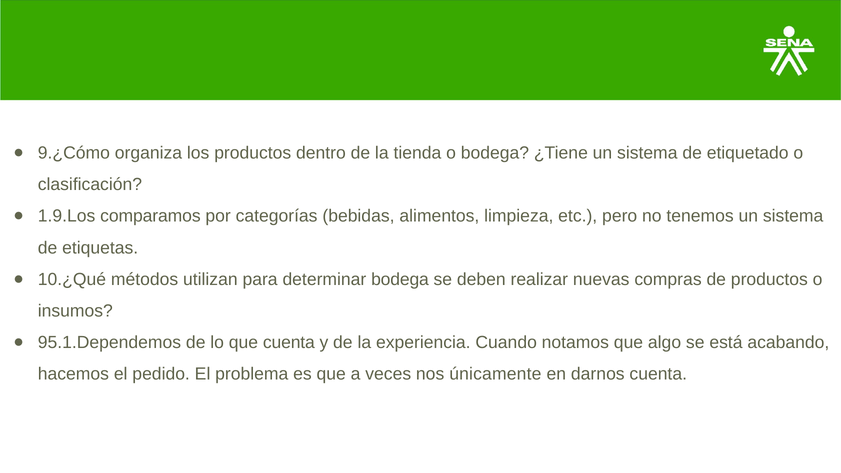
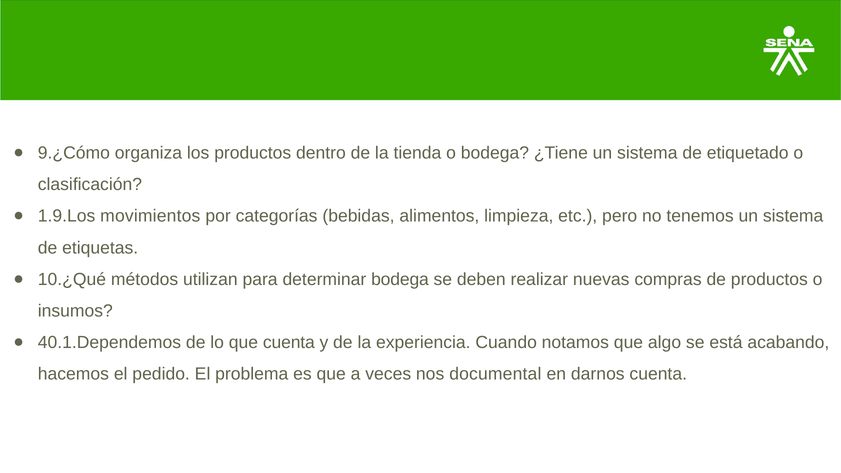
comparamos: comparamos -> movimientos
95.1.Dependemos: 95.1.Dependemos -> 40.1.Dependemos
únicamente: únicamente -> documental
